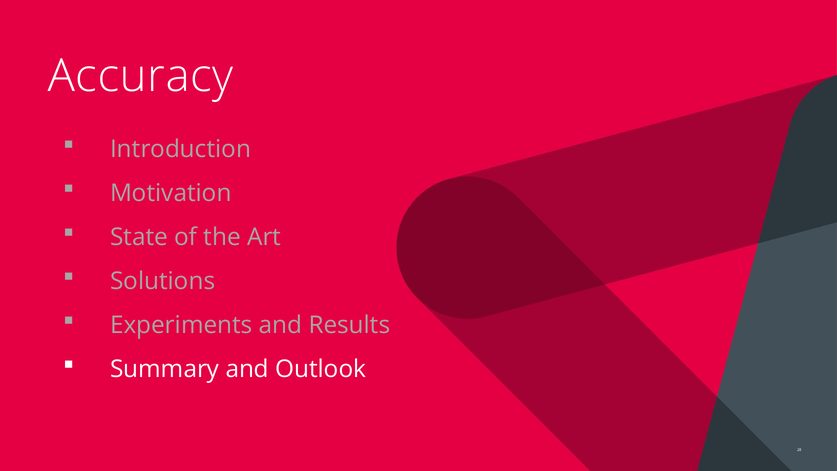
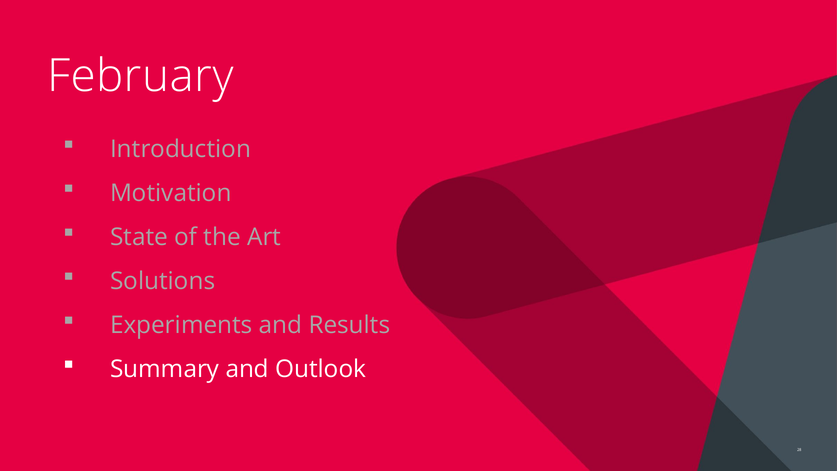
Accuracy: Accuracy -> February
